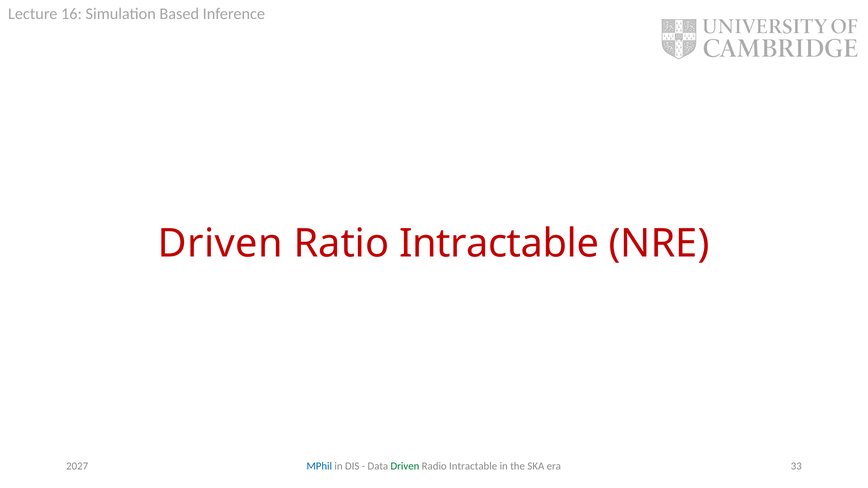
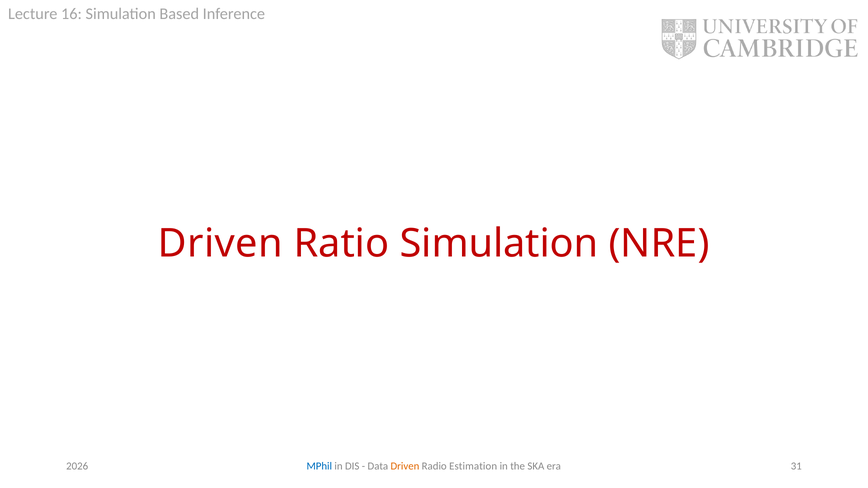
Ratio Intractable: Intractable -> Simulation
Driven at (405, 466) colour: green -> orange
Radio Intractable: Intractable -> Estimation
33: 33 -> 31
2027: 2027 -> 2026
